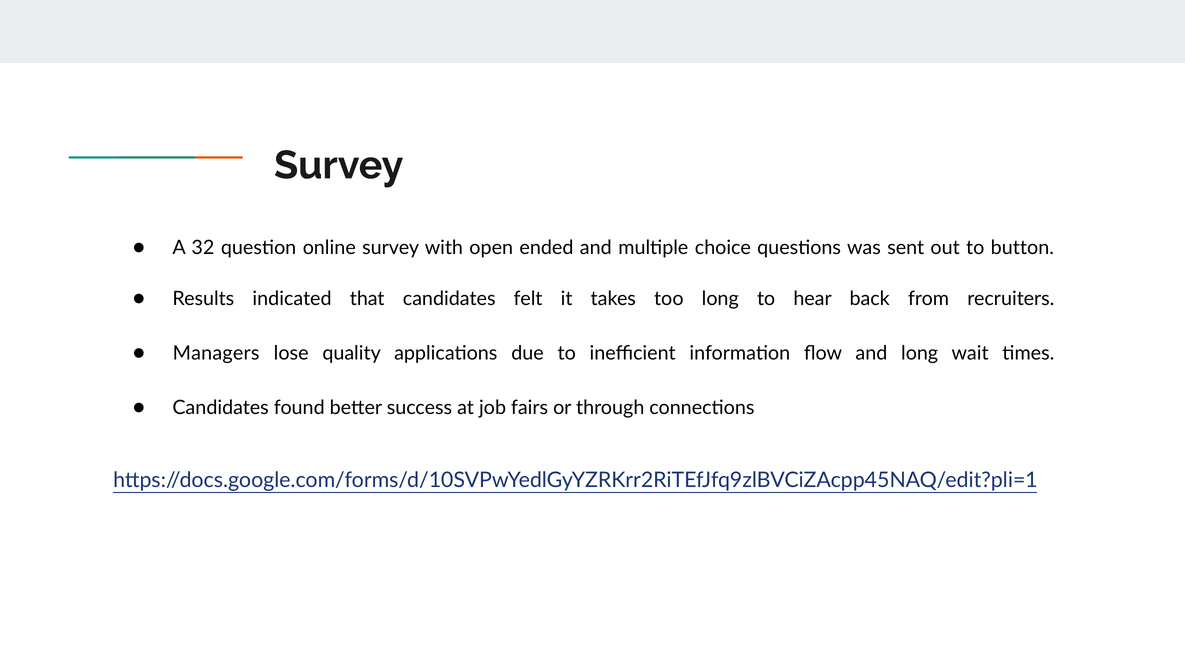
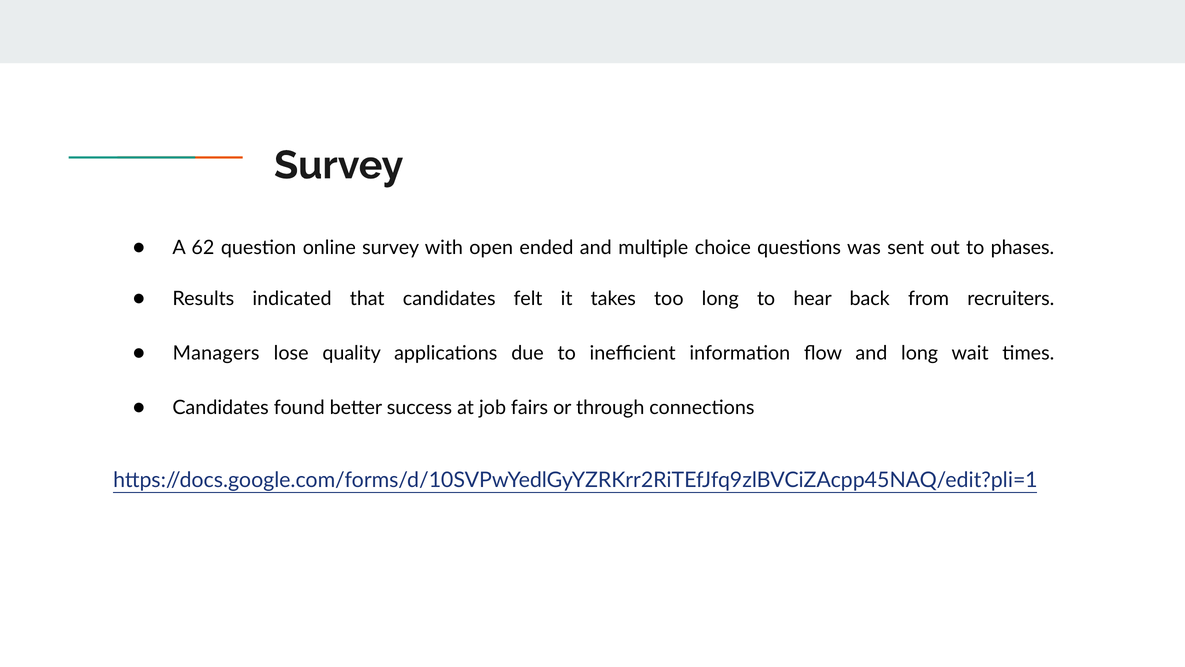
32: 32 -> 62
button: button -> phases
